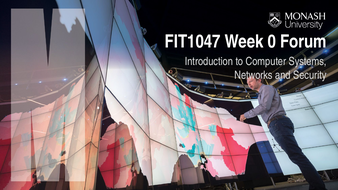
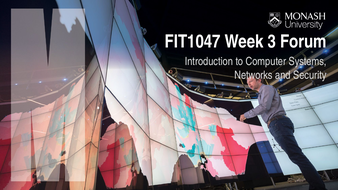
0: 0 -> 3
